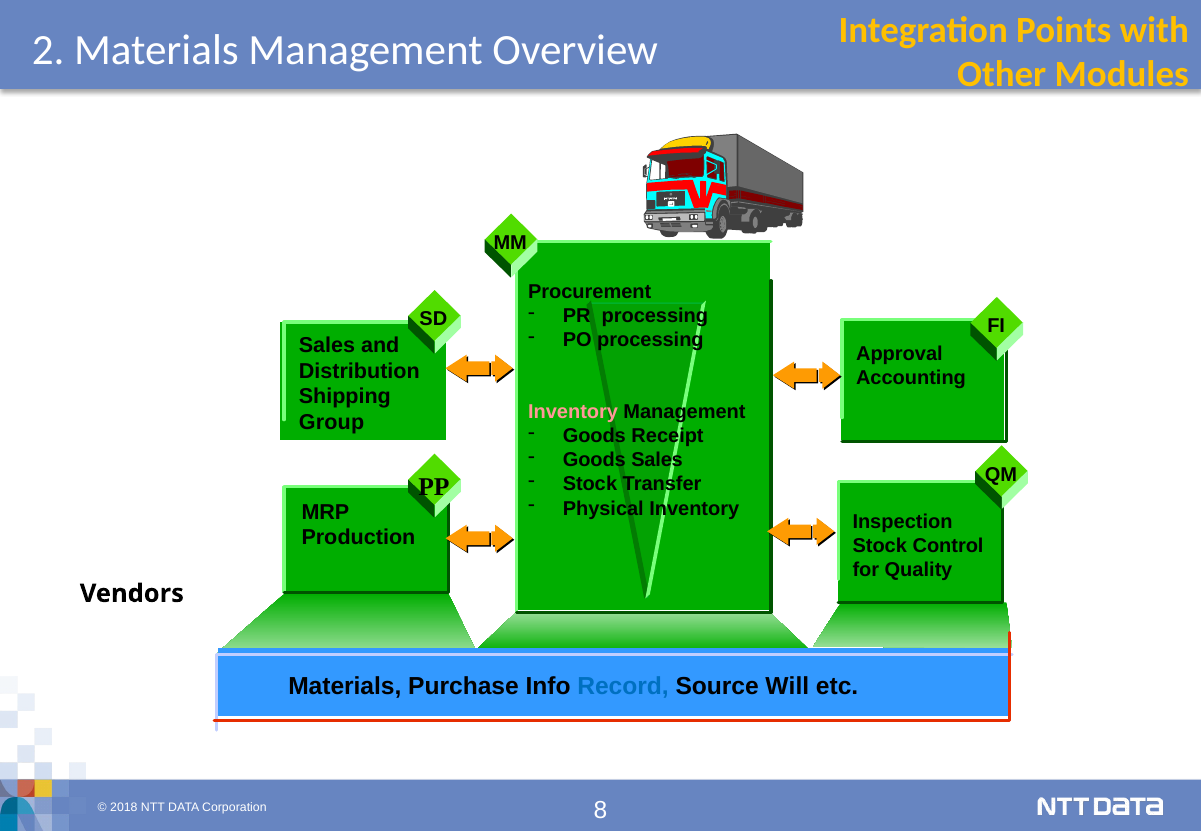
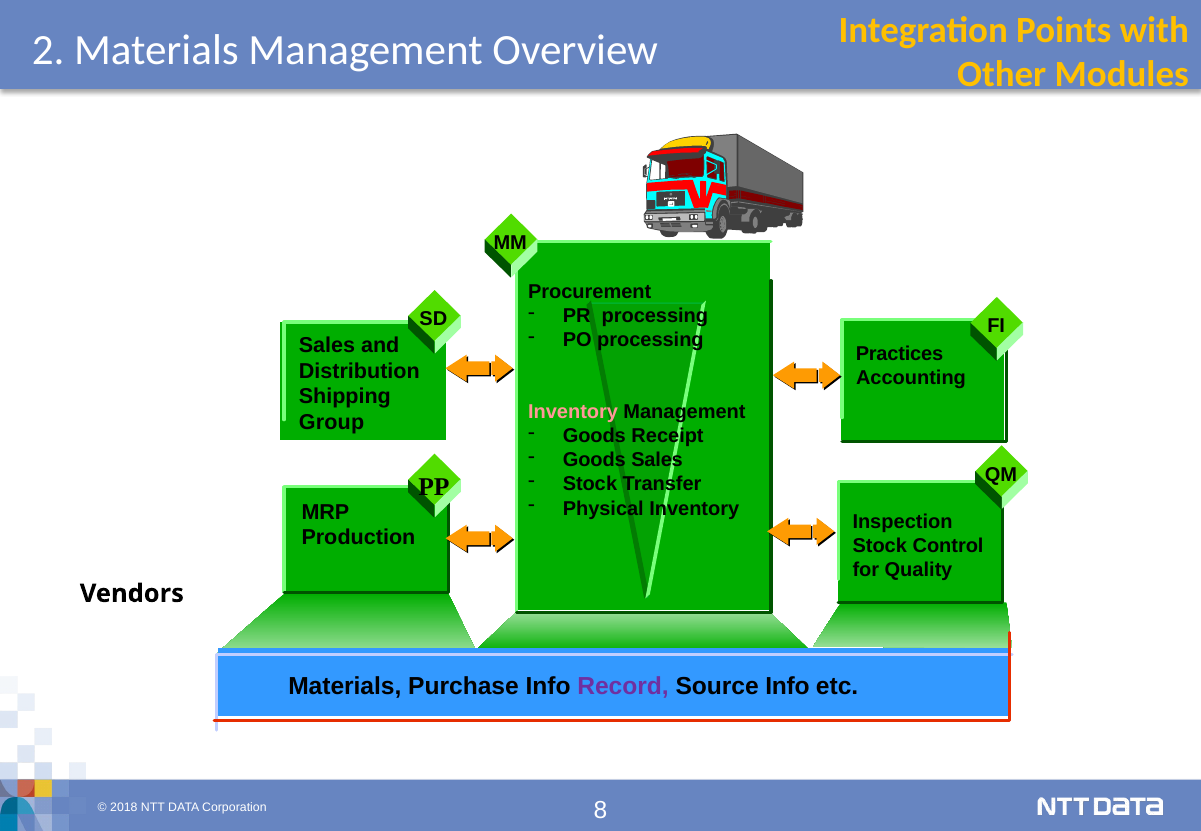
Approval: Approval -> Practices
Record colour: blue -> purple
Source Will: Will -> Info
